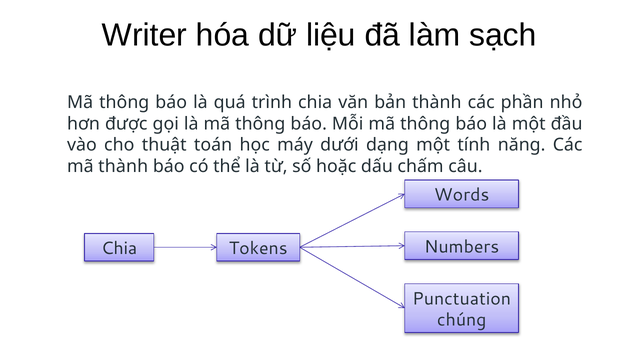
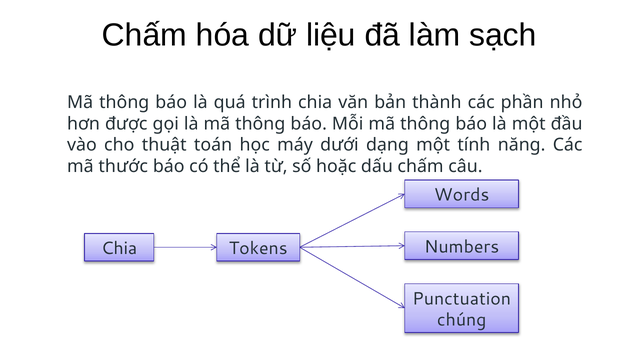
Writer at (144, 35): Writer -> Chấm
mã thành: thành -> thước
